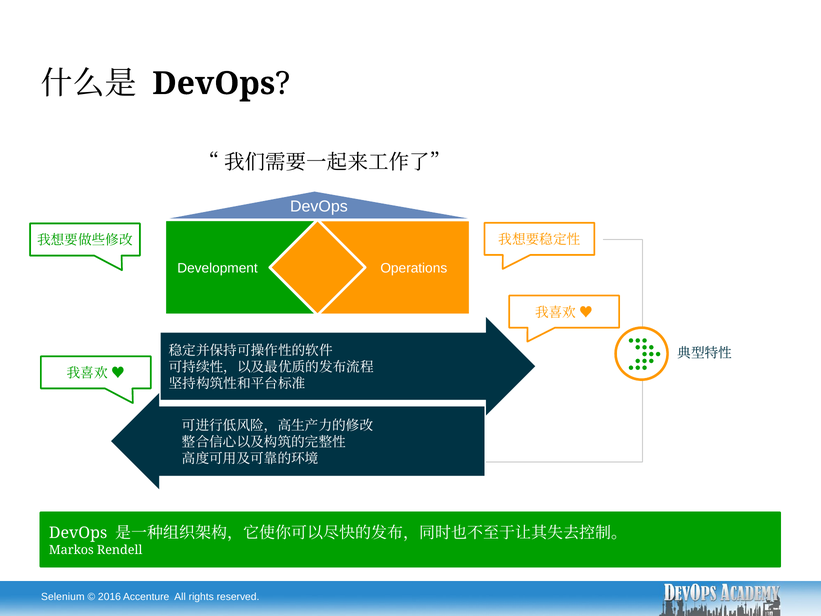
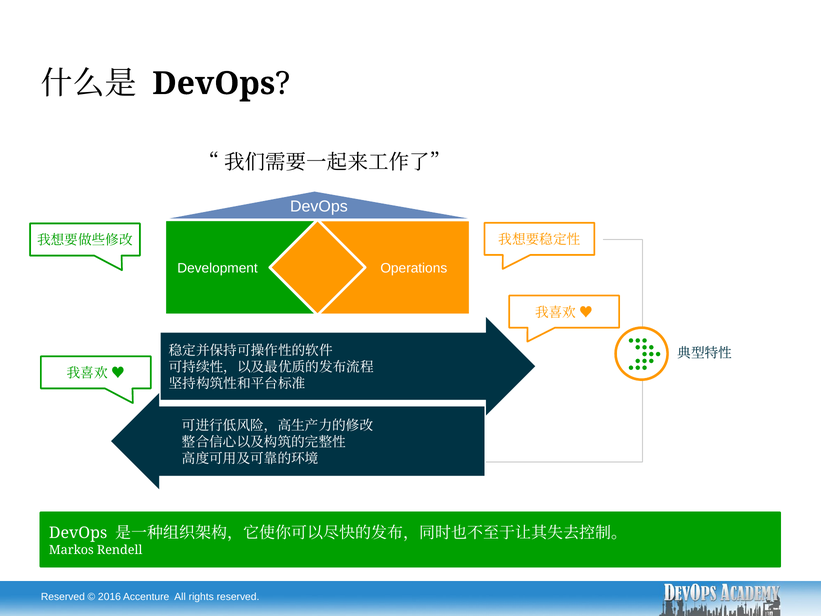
Selenium at (63, 597): Selenium -> Reserved
